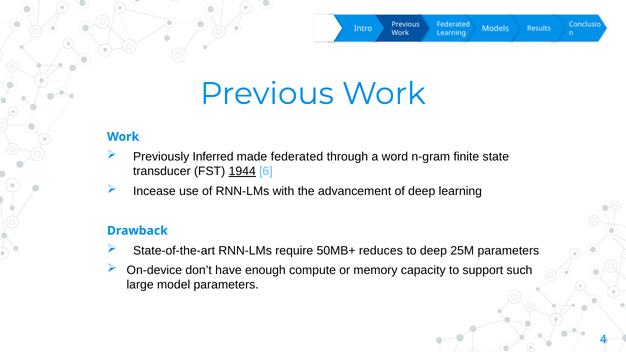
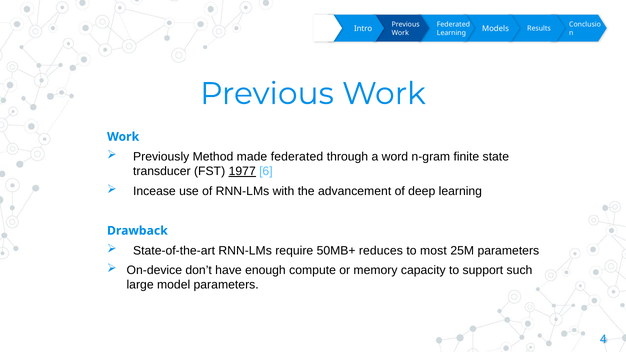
Inferred: Inferred -> Method
1944: 1944 -> 1977
to deep: deep -> most
